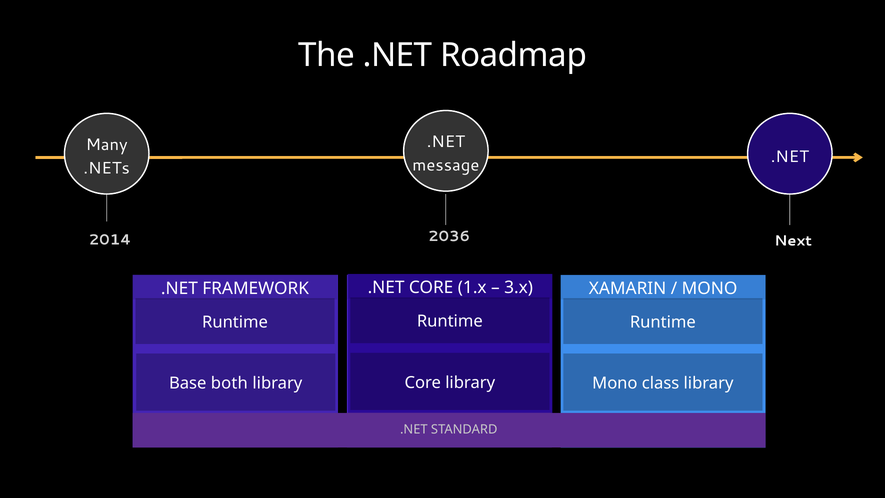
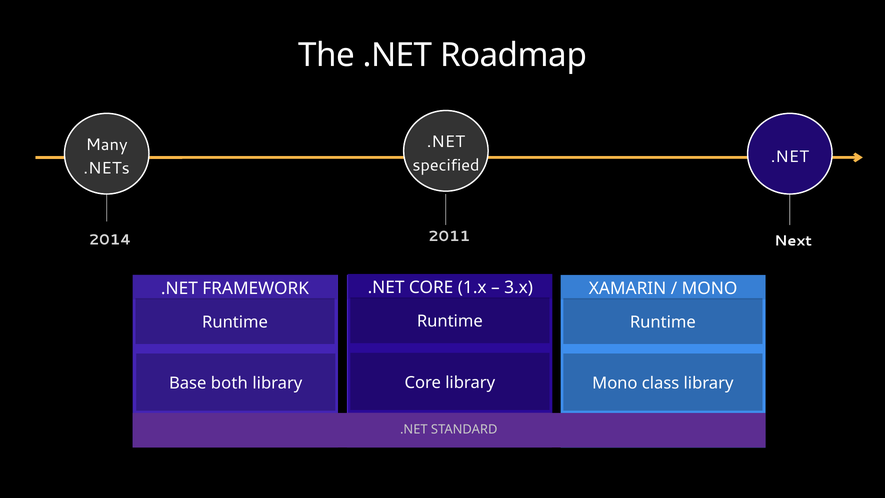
message: message -> specified
2036: 2036 -> 2011
